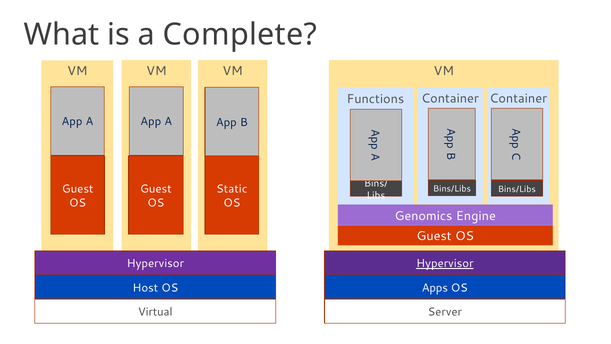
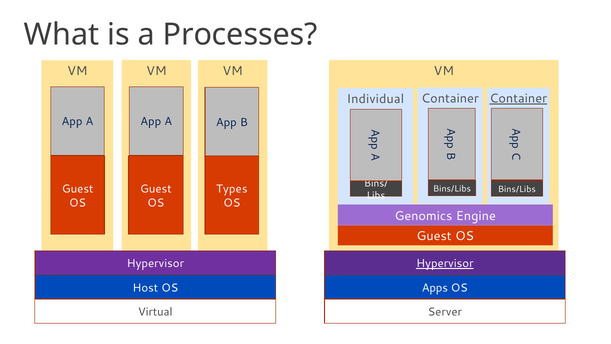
Complete: Complete -> Processes
Container at (518, 99) underline: none -> present
Functions: Functions -> Individual
Static: Static -> Types
